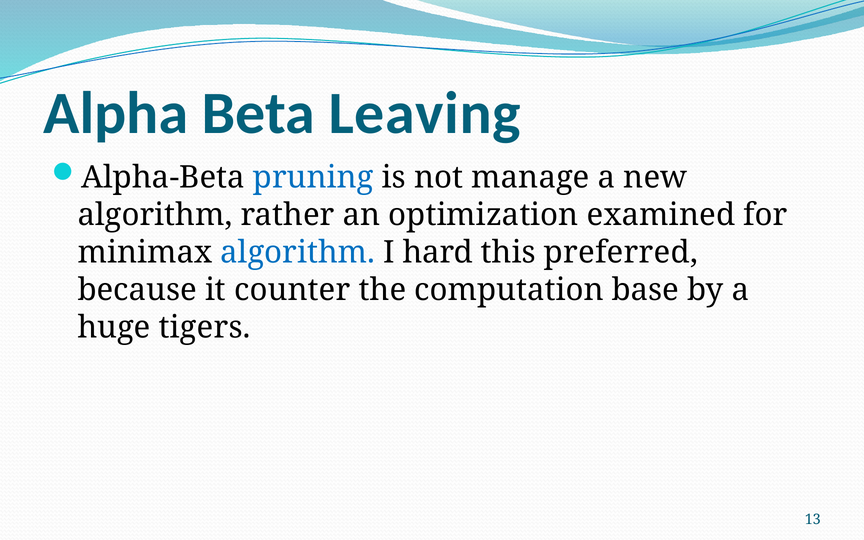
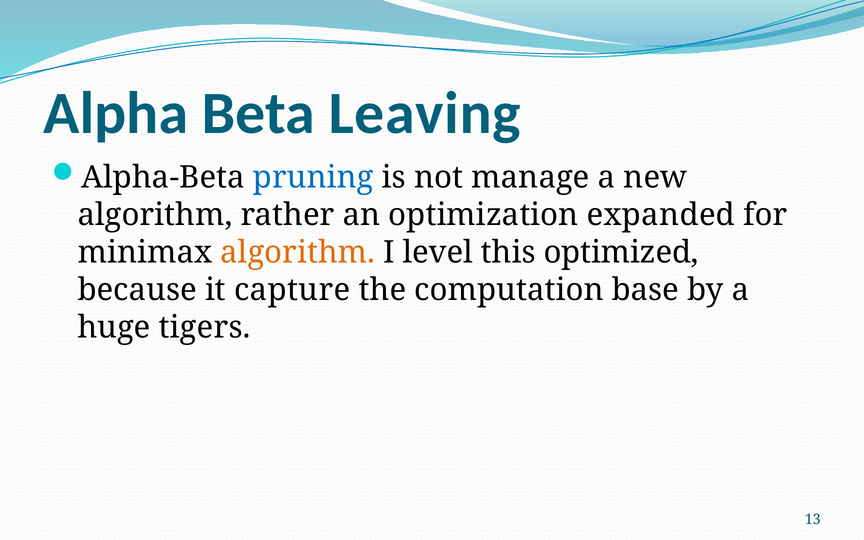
examined: examined -> expanded
algorithm at (298, 252) colour: blue -> orange
hard: hard -> level
preferred: preferred -> optimized
counter: counter -> capture
